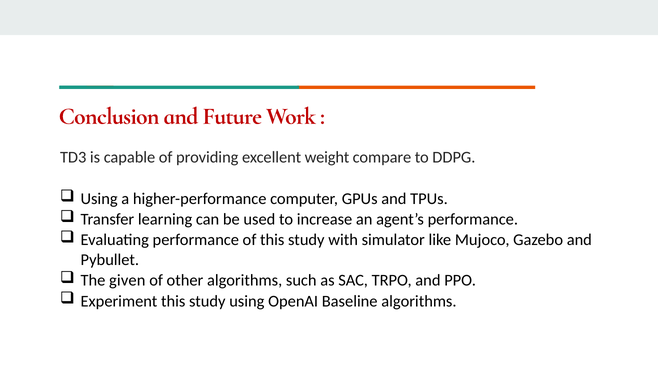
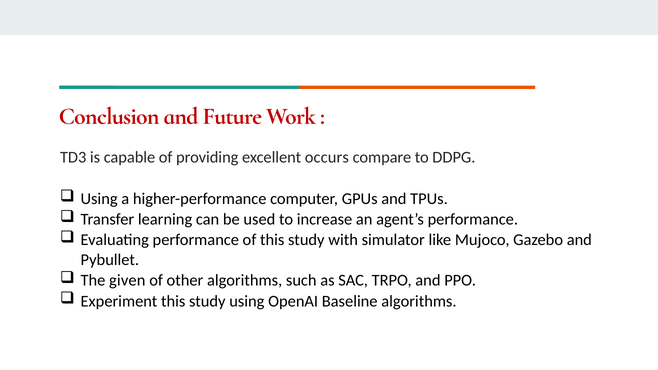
weight: weight -> occurs
